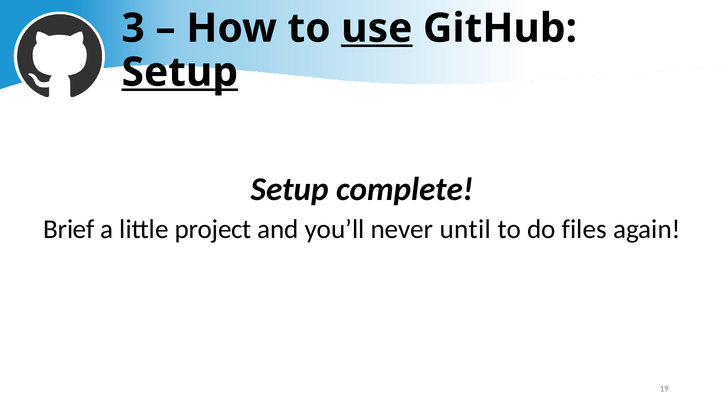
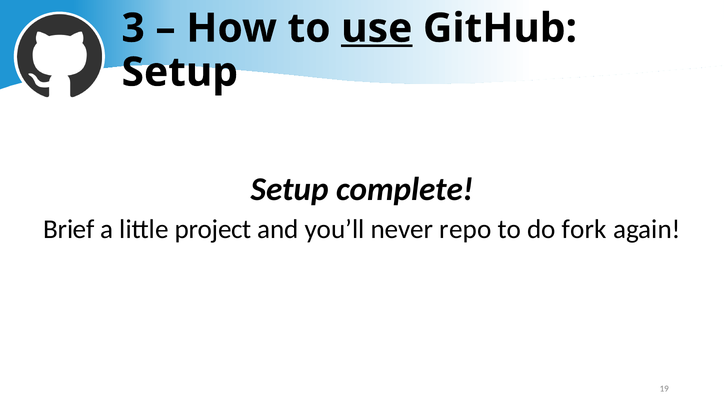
Setup at (180, 72) underline: present -> none
until: until -> repo
files: files -> fork
